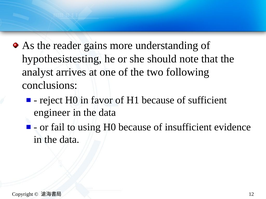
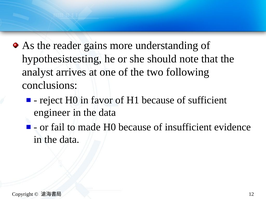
using: using -> made
